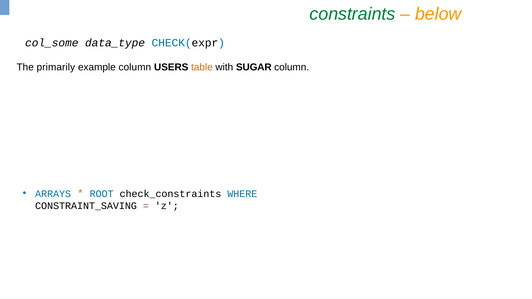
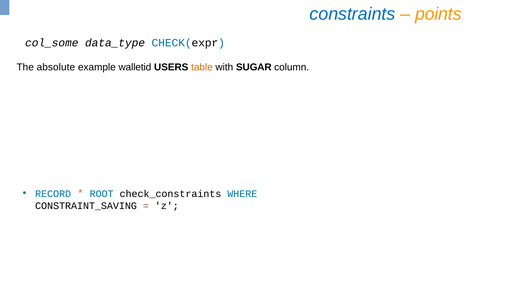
constraints colour: green -> blue
below: below -> points
primarily: primarily -> absolute
example column: column -> walletid
ARRAYS: ARRAYS -> RECORD
